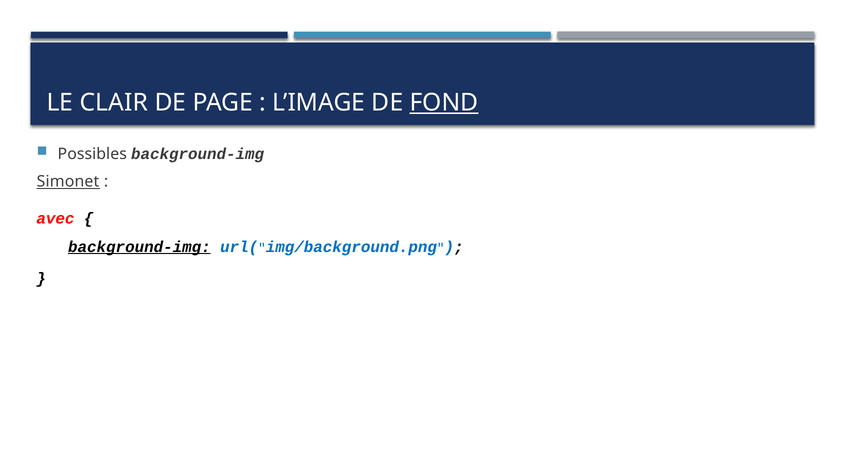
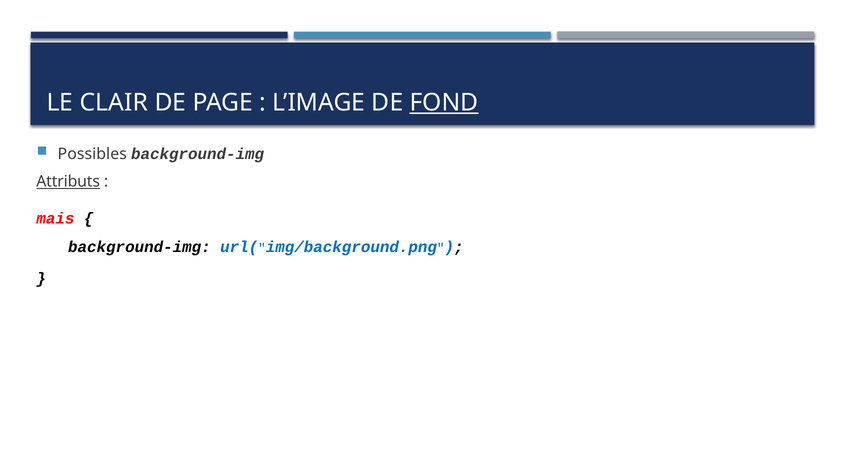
Simonet: Simonet -> Attributs
avec: avec -> mais
background-img at (139, 247) underline: present -> none
